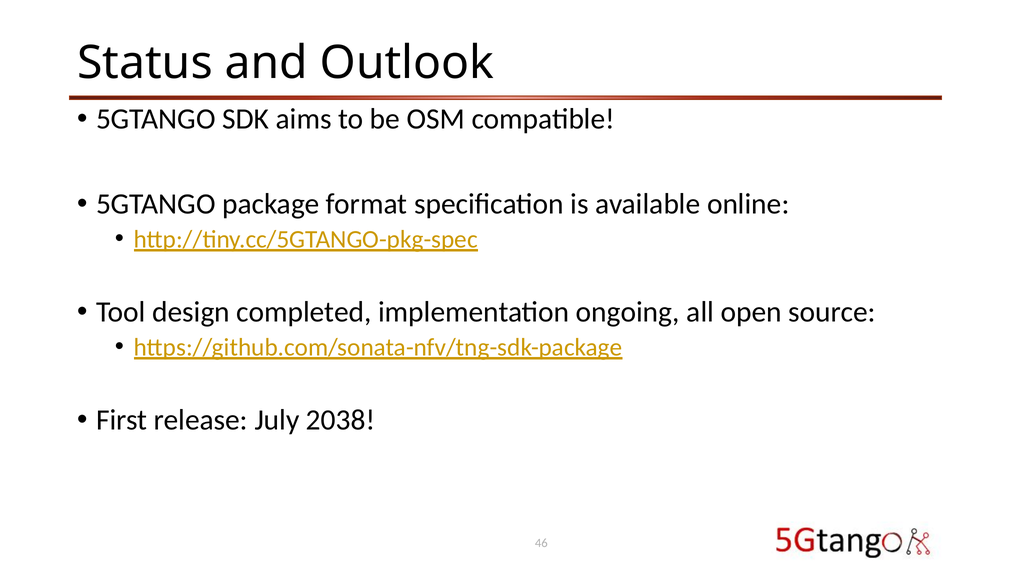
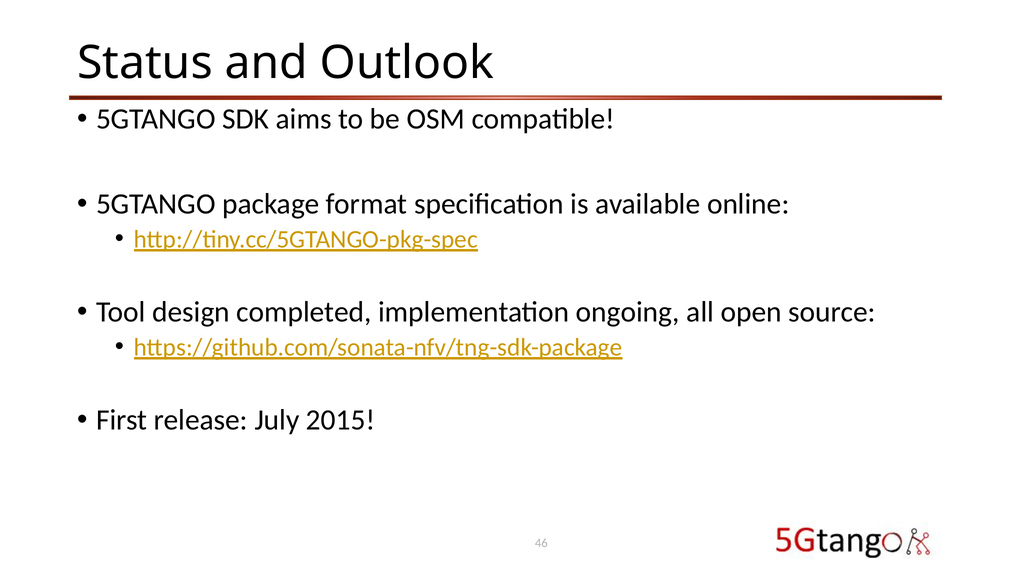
2038: 2038 -> 2015
